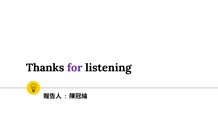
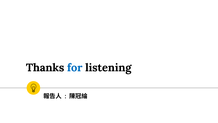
for colour: purple -> blue
